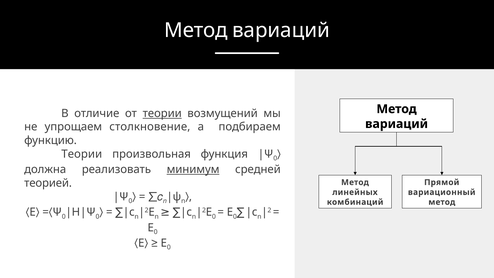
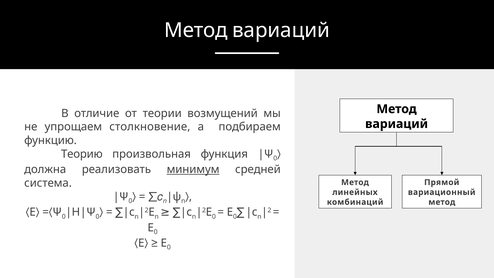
теории at (162, 113) underline: present -> none
Теории at (82, 154): Теории -> Теорию
теорией: теорией -> система
